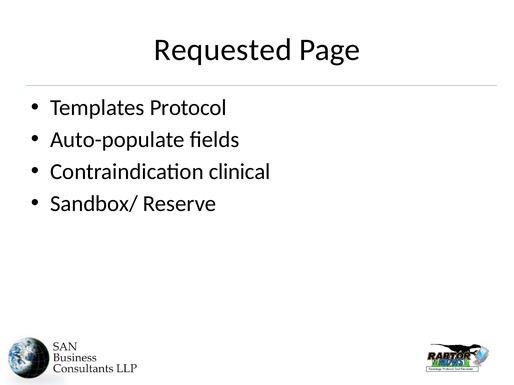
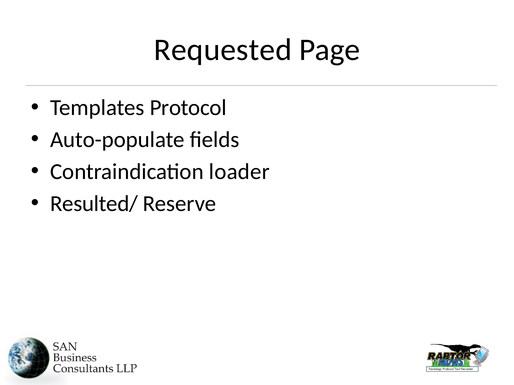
clinical: clinical -> loader
Sandbox/: Sandbox/ -> Resulted/
